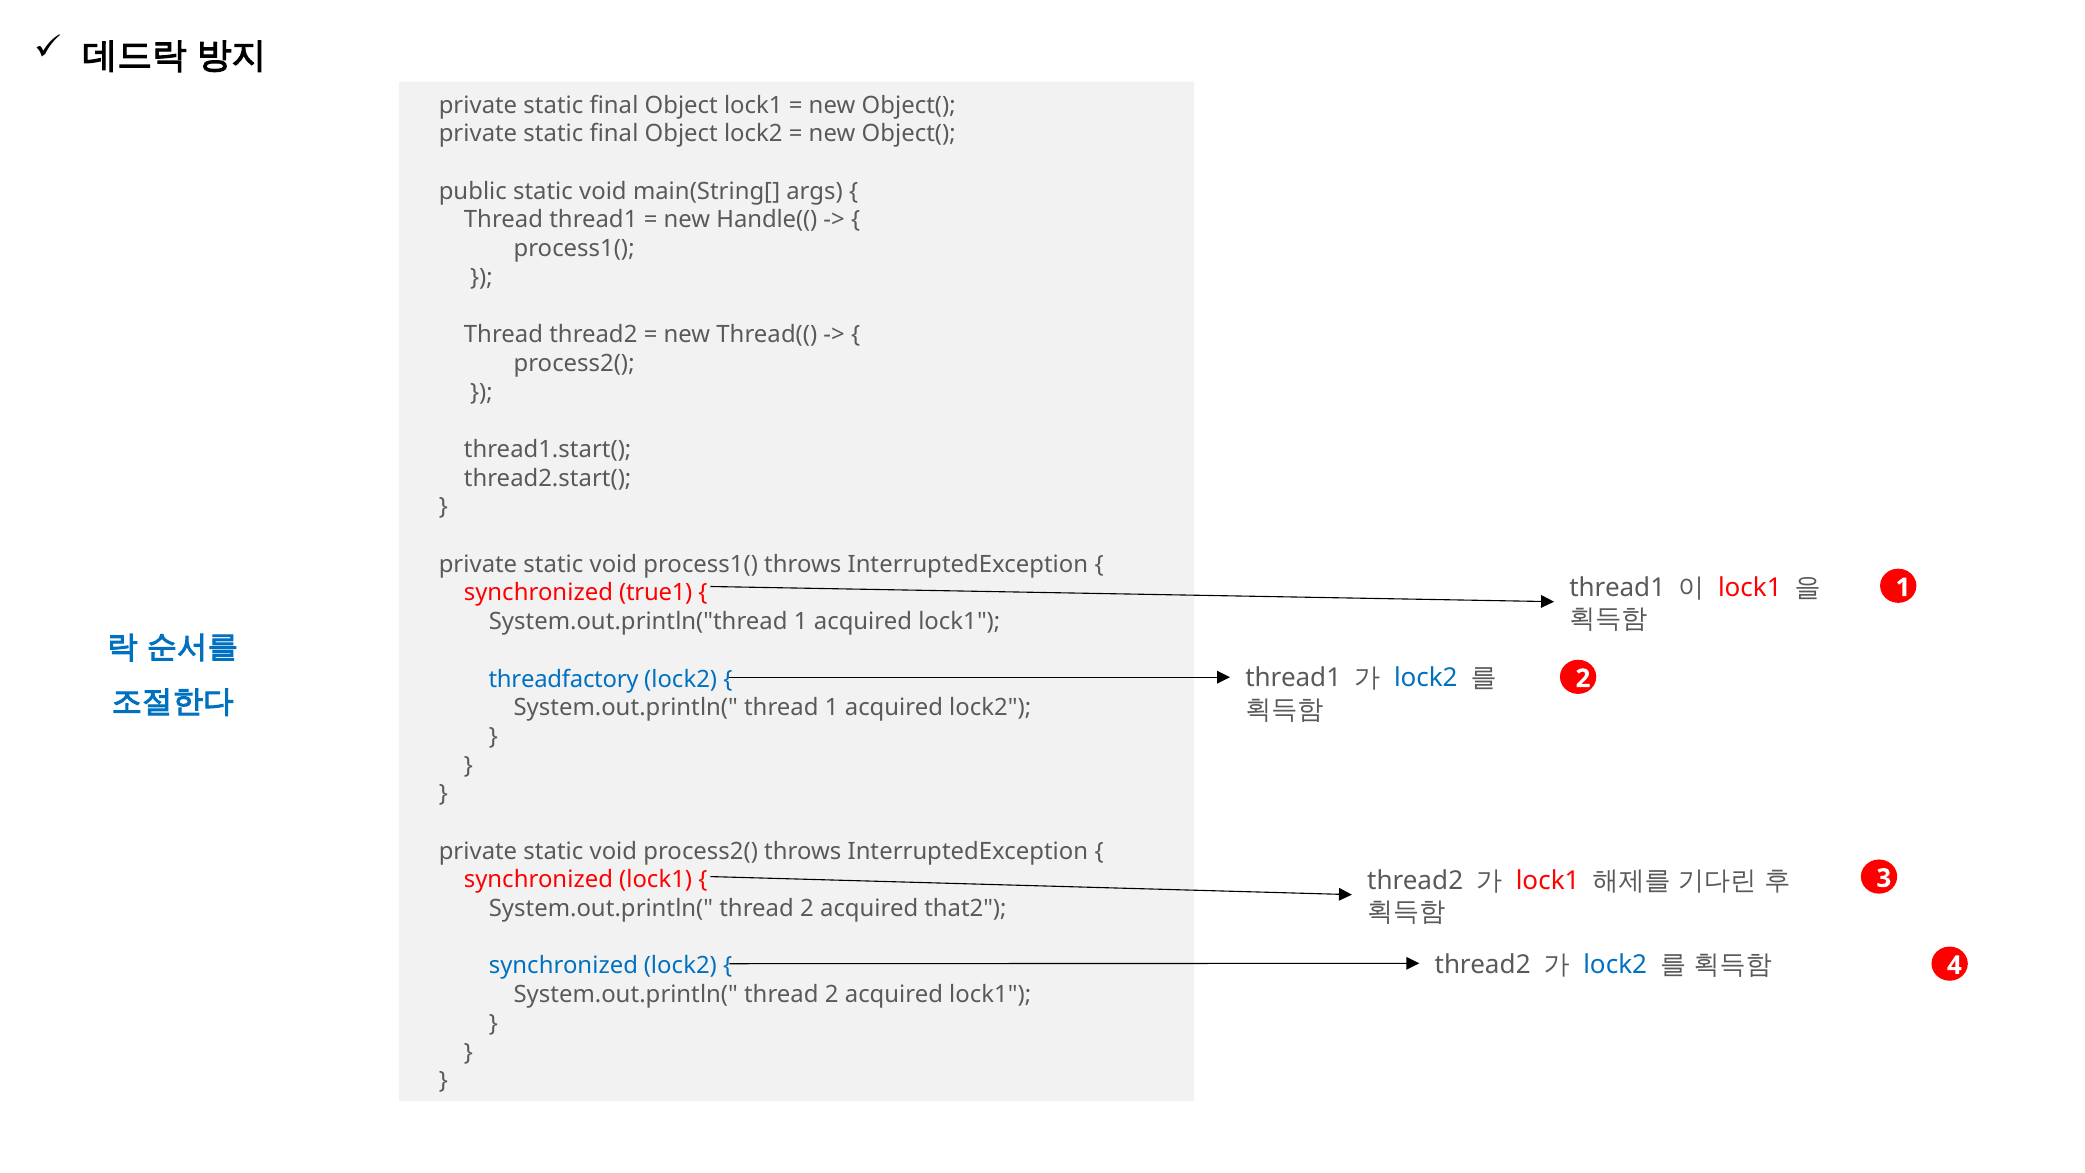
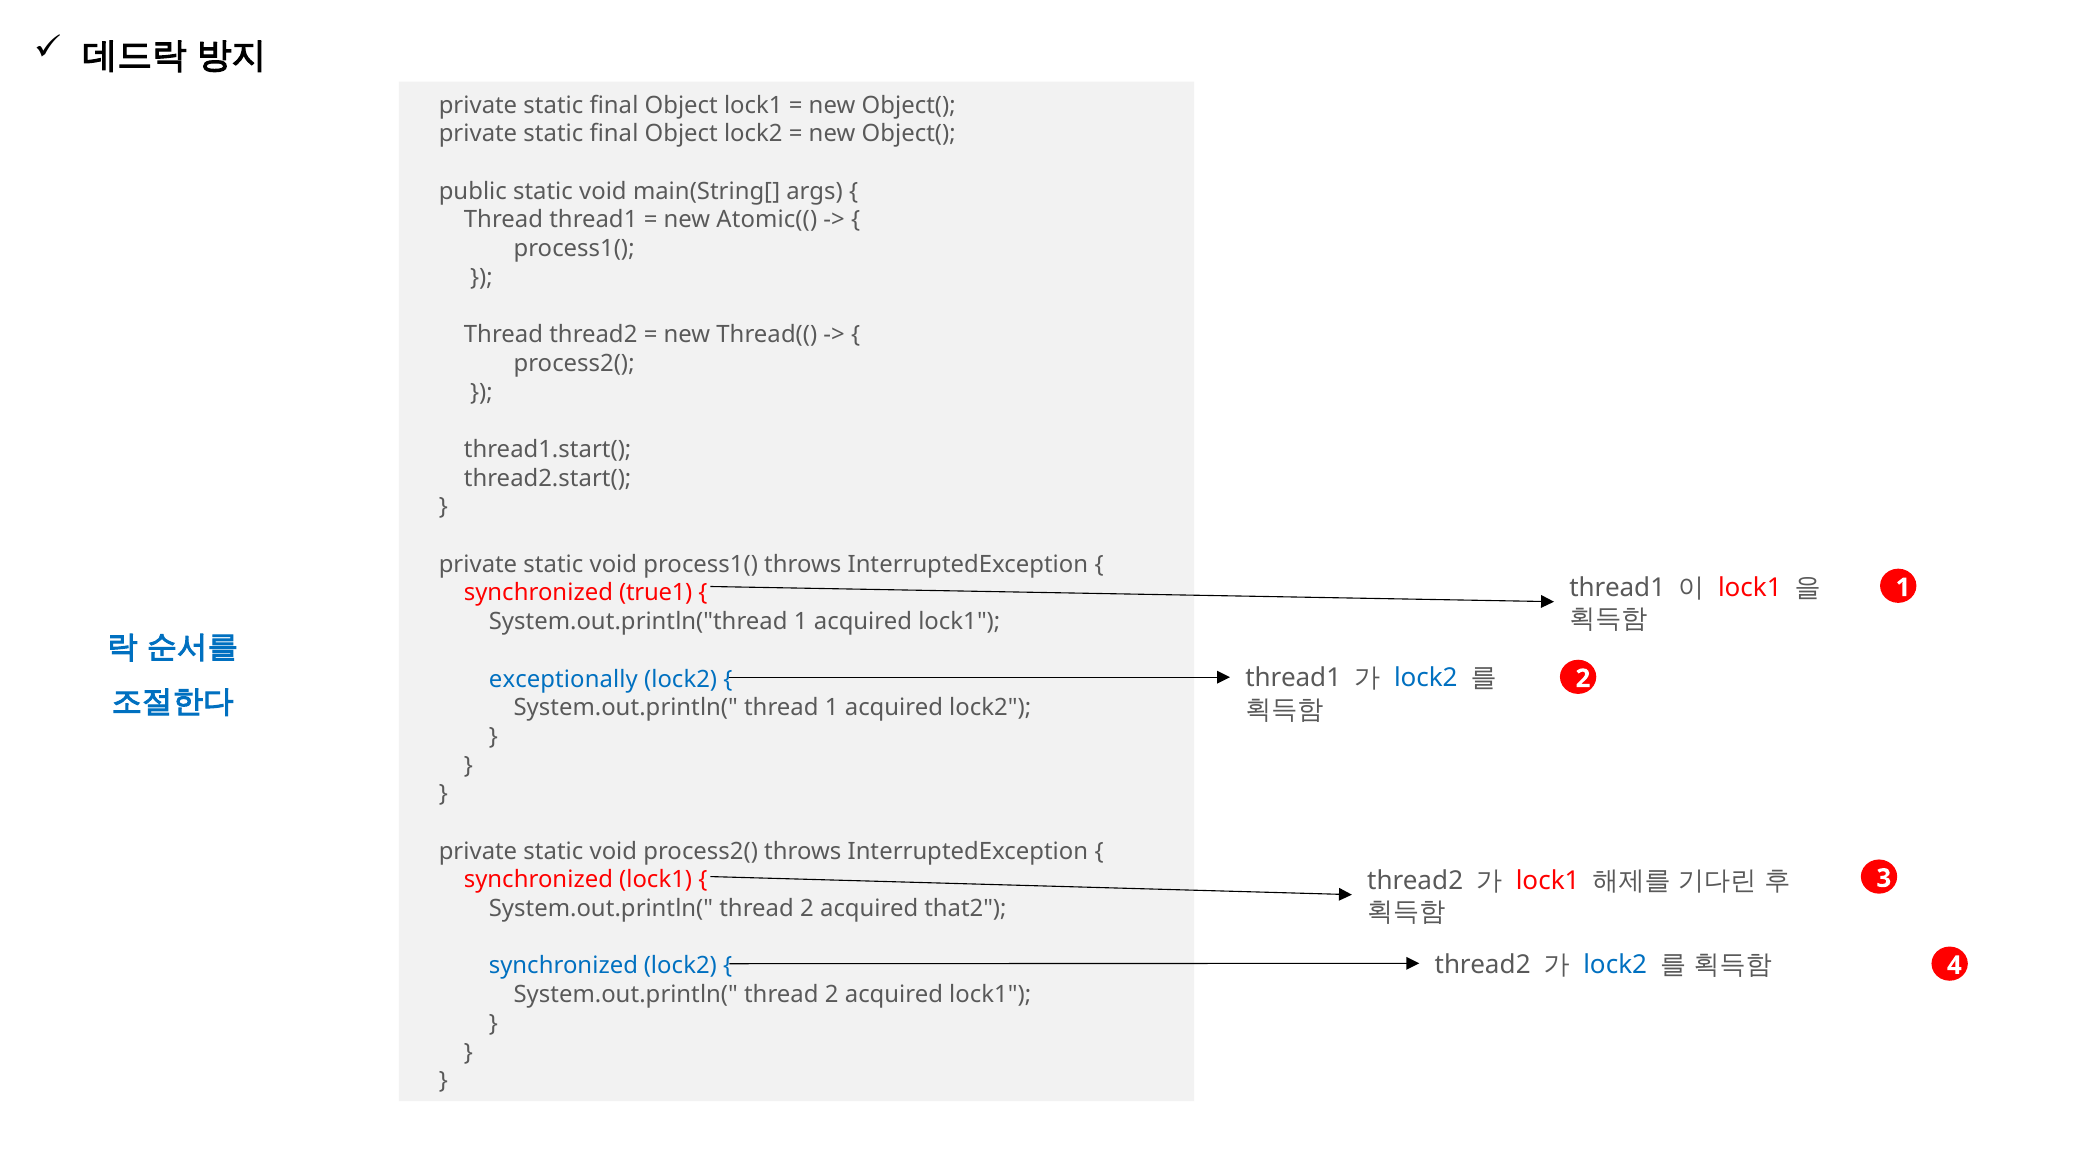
Handle((: Handle(( -> Atomic((
threadfactory: threadfactory -> exceptionally
